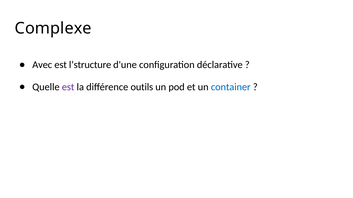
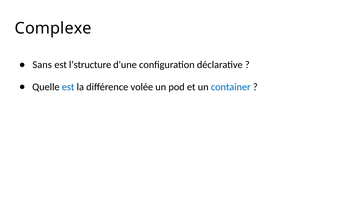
Avec: Avec -> Sans
est at (68, 87) colour: purple -> blue
outils: outils -> volée
